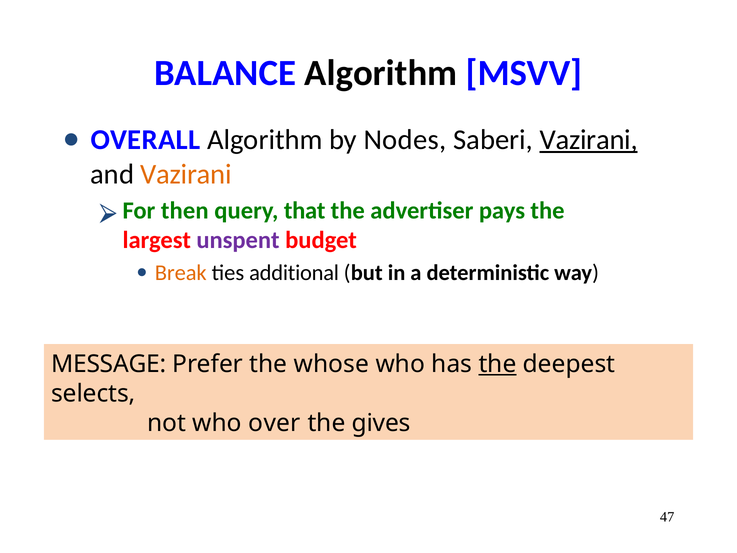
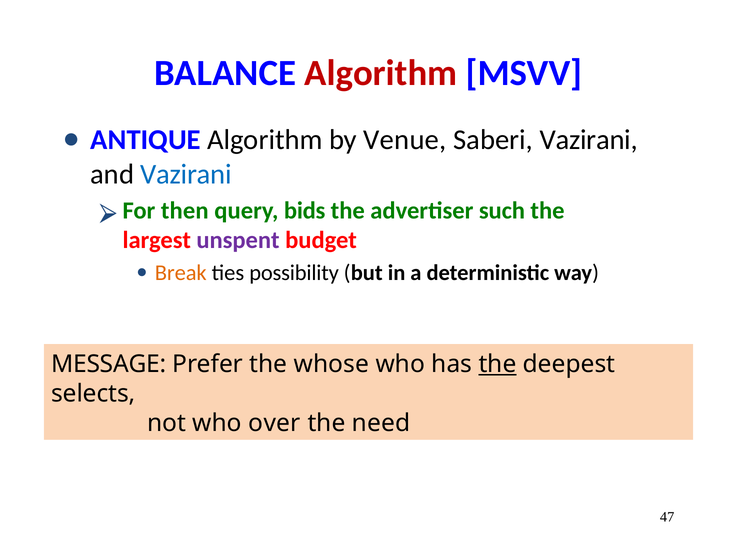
Algorithm at (381, 73) colour: black -> red
OVERALL: OVERALL -> ANTIQUE
Nodes: Nodes -> Venue
Vazirani at (589, 140) underline: present -> none
Vazirani at (186, 174) colour: orange -> blue
that: that -> bids
pays: pays -> such
additional: additional -> possibility
gives: gives -> need
